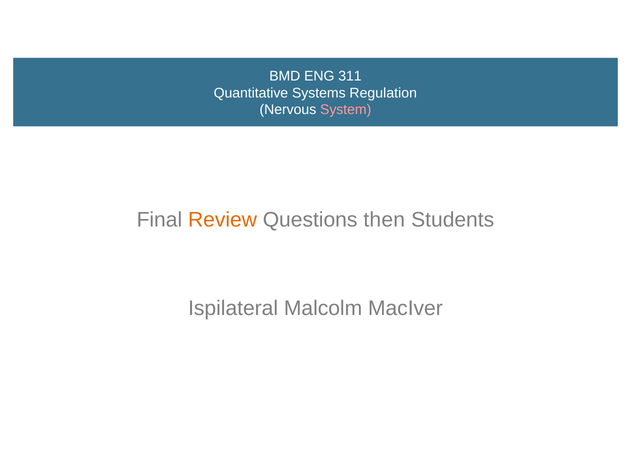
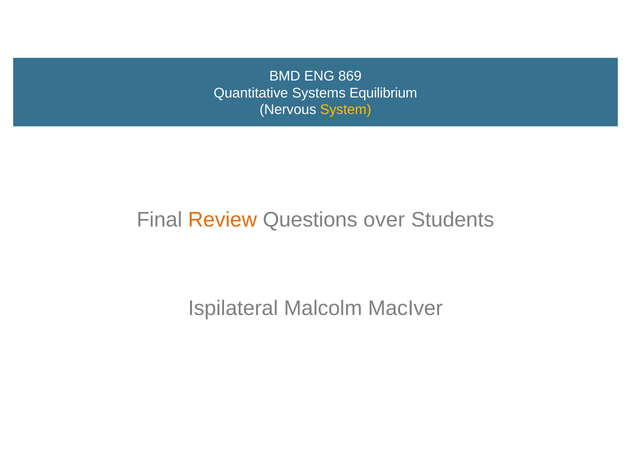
311: 311 -> 869
Regulation: Regulation -> Equilibrium
System colour: pink -> yellow
then: then -> over
